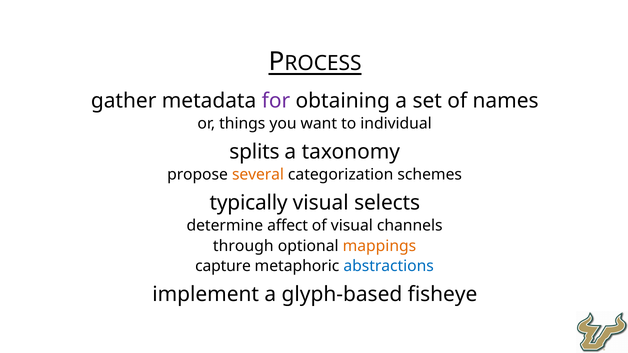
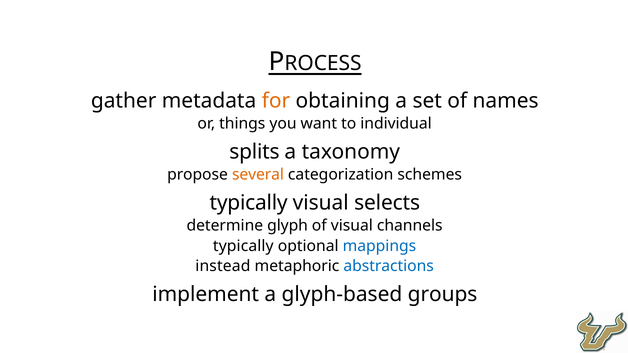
for colour: purple -> orange
affect: affect -> glyph
through at (243, 246): through -> typically
mappings colour: orange -> blue
capture: capture -> instead
fisheye: fisheye -> groups
